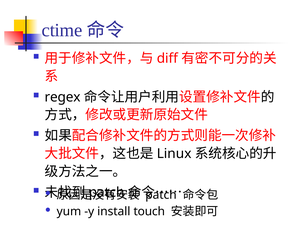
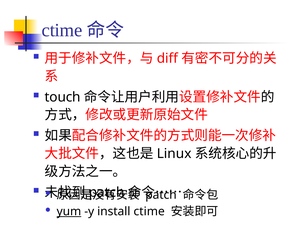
regex: regex -> touch
yum underline: none -> present
install touch: touch -> ctime
